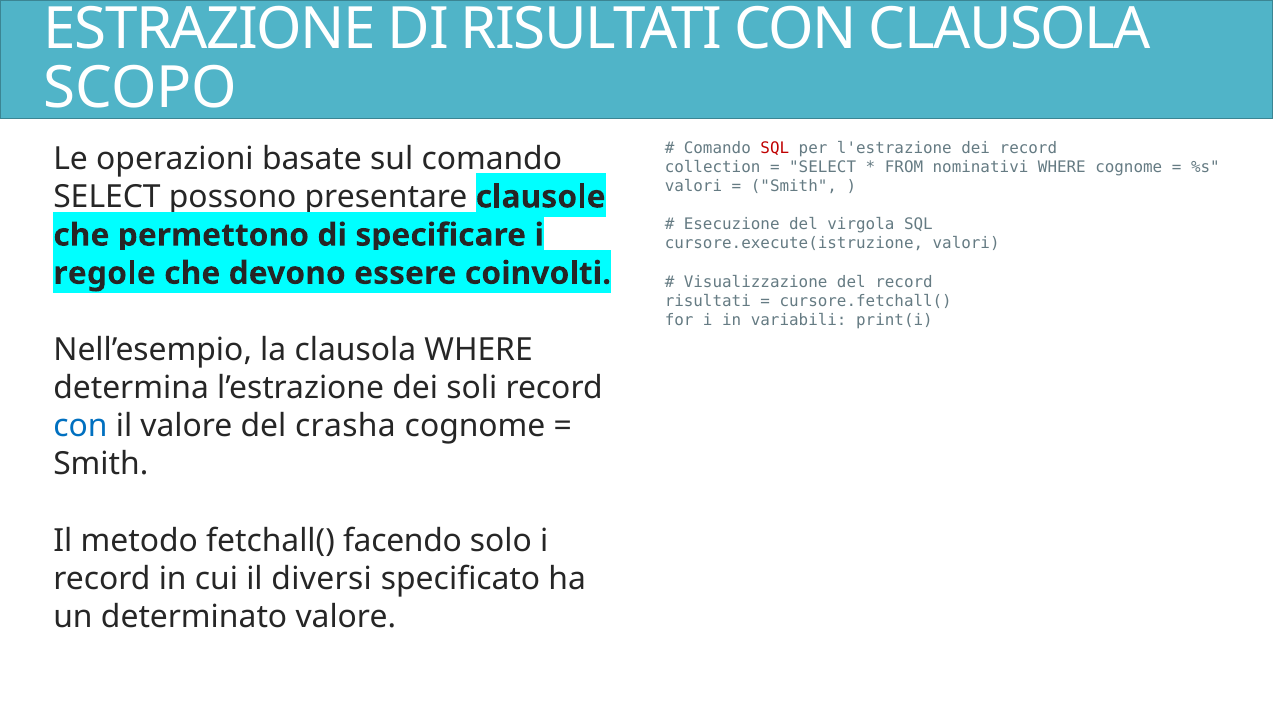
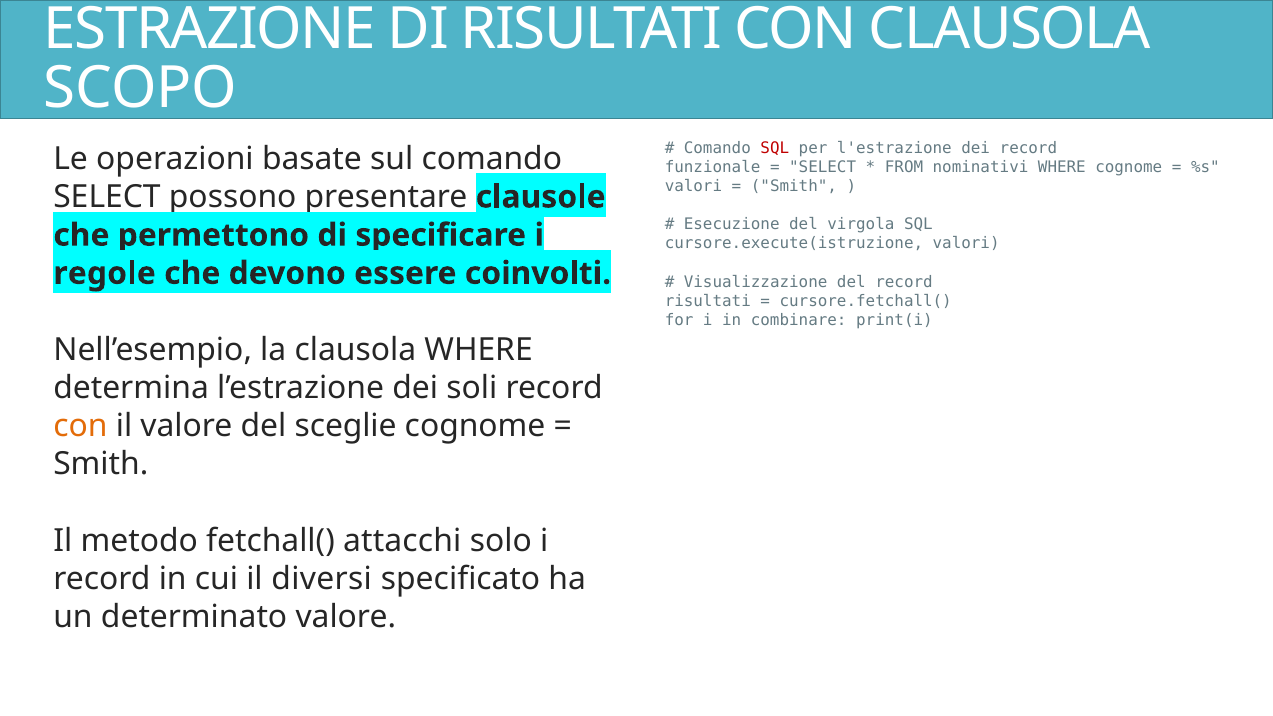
collection: collection -> funzionale
variabili: variabili -> combinare
con at (81, 426) colour: blue -> orange
crasha: crasha -> sceglie
facendo: facendo -> attacchi
